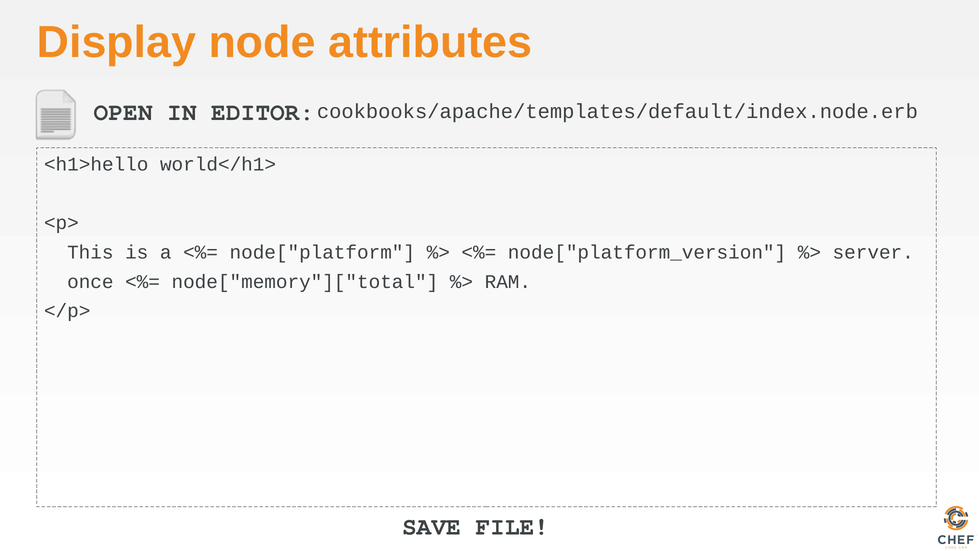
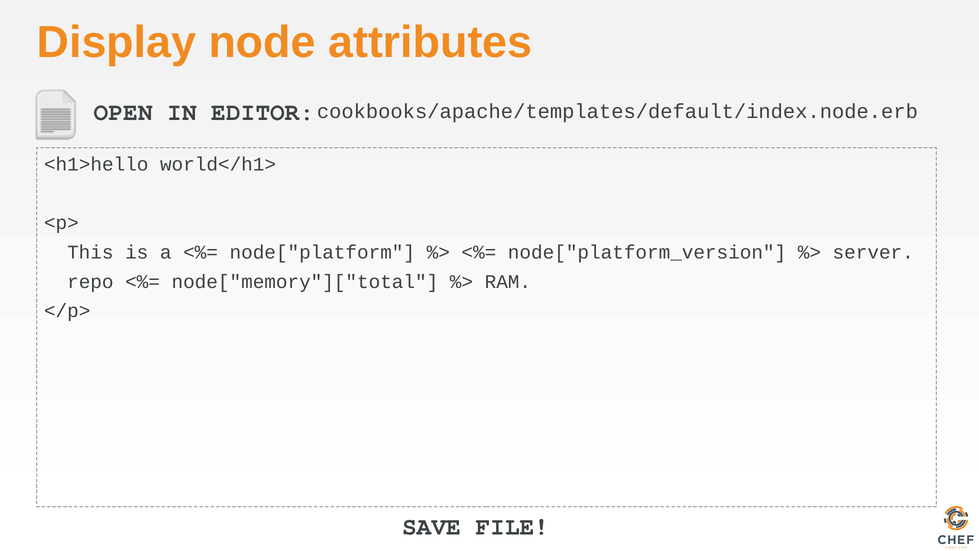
once: once -> repo
